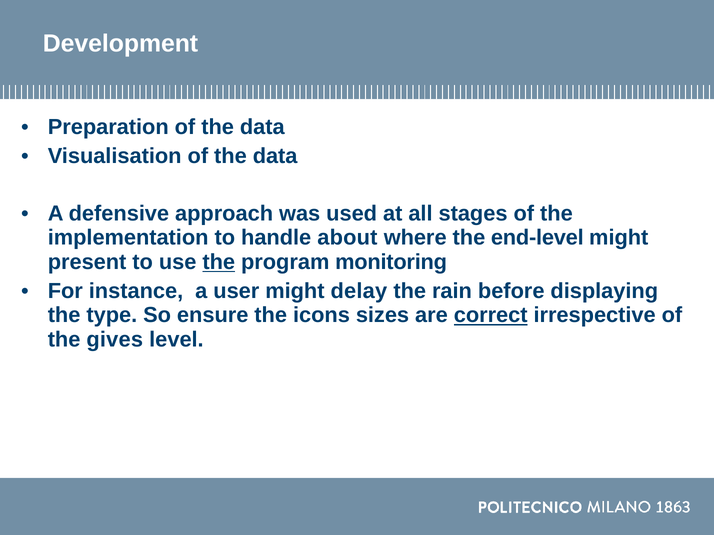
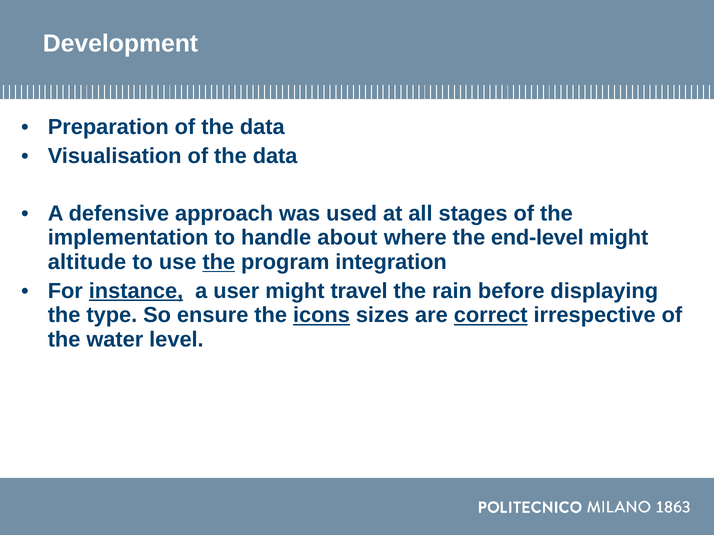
present: present -> altitude
monitoring: monitoring -> integration
instance underline: none -> present
delay: delay -> travel
icons underline: none -> present
gives: gives -> water
